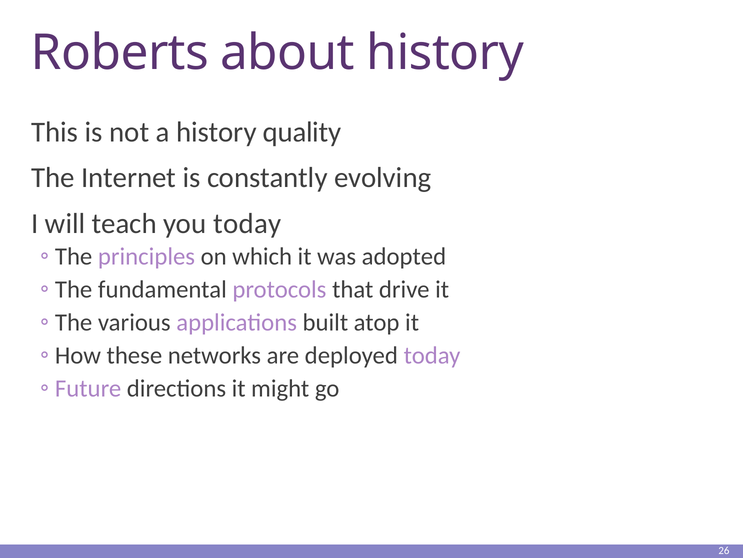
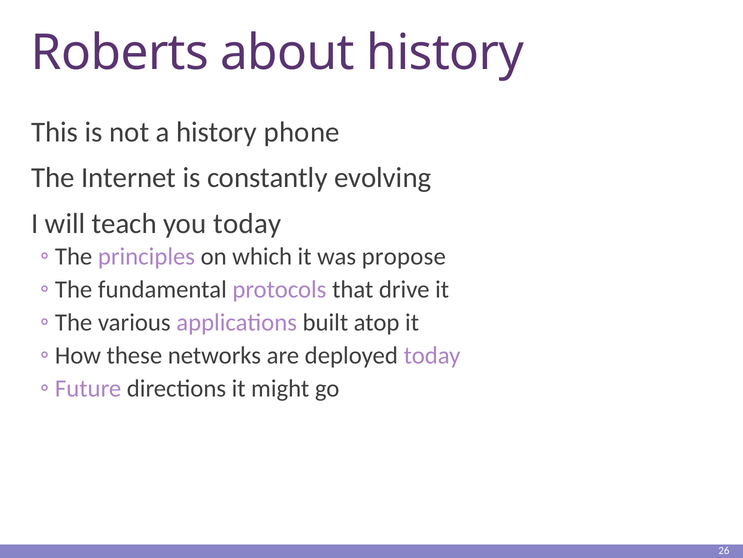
quality: quality -> phone
adopted: adopted -> propose
